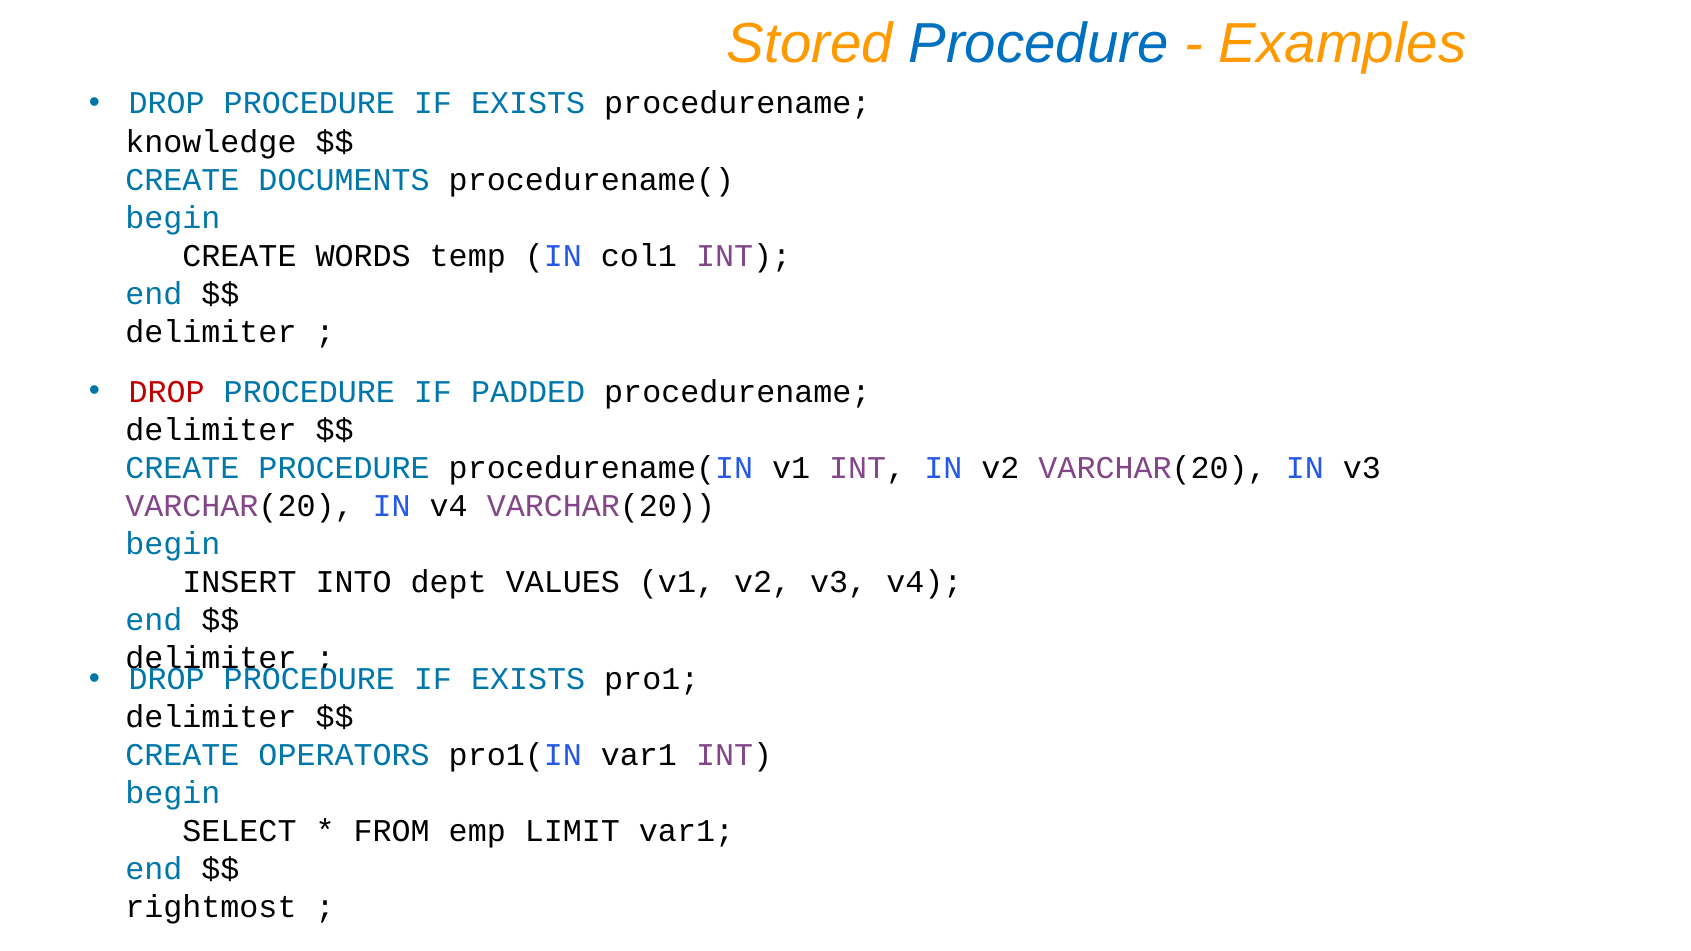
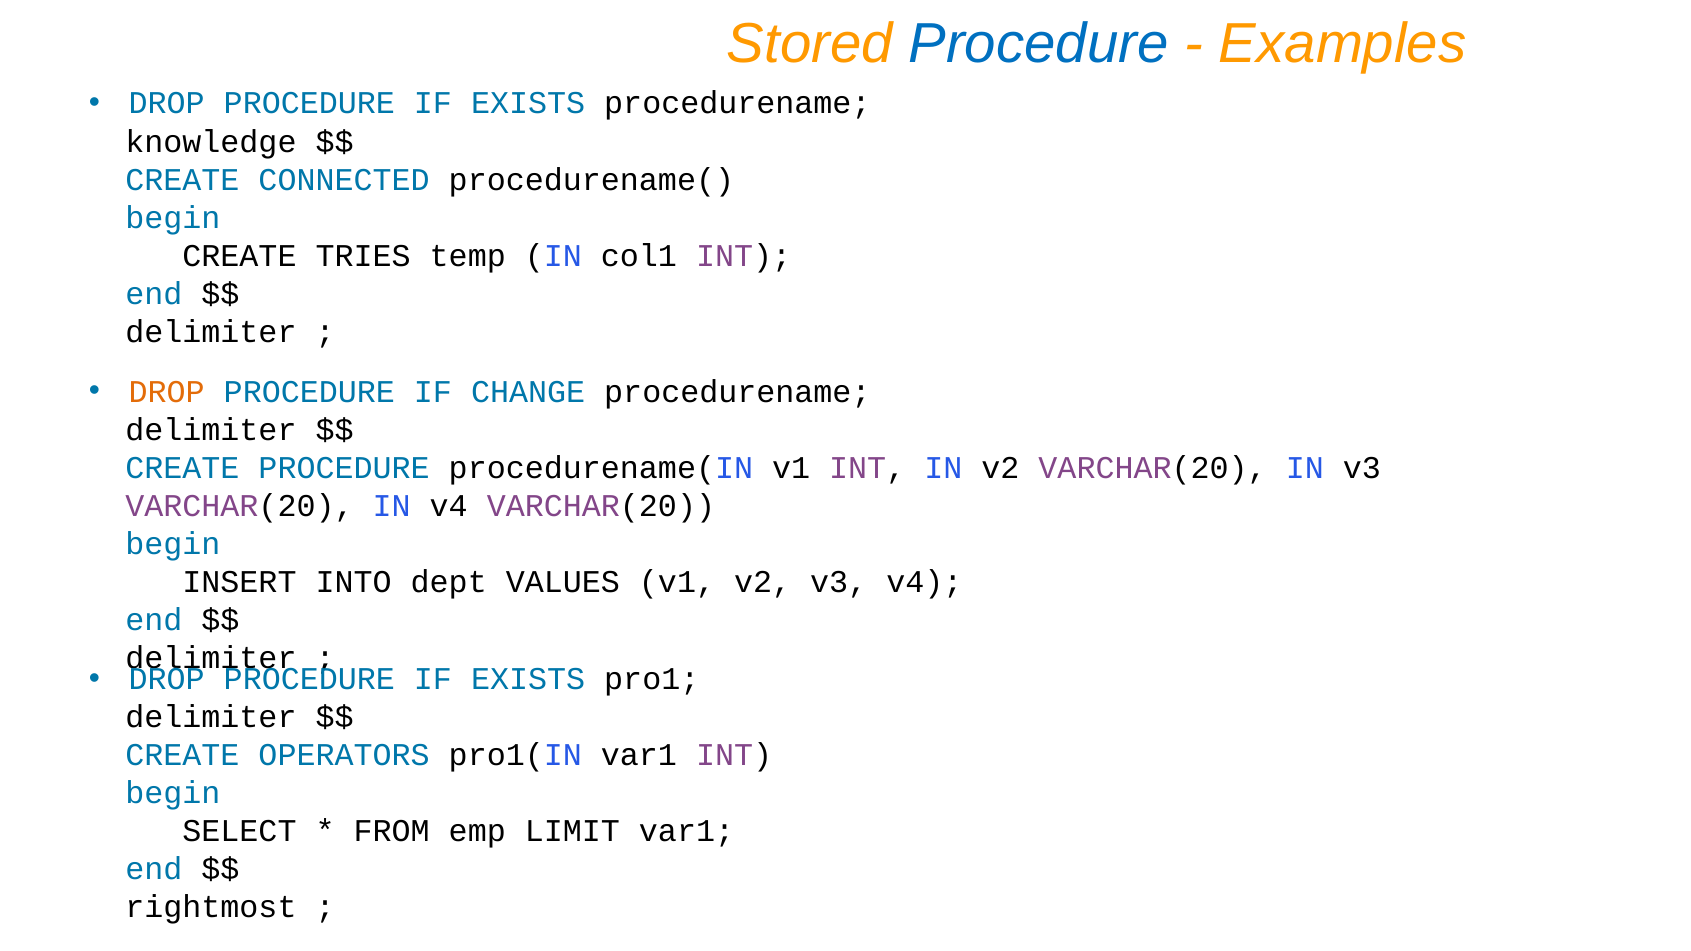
DOCUMENTS: DOCUMENTS -> CONNECTED
WORDS: WORDS -> TRIES
DROP at (167, 392) colour: red -> orange
PADDED: PADDED -> CHANGE
